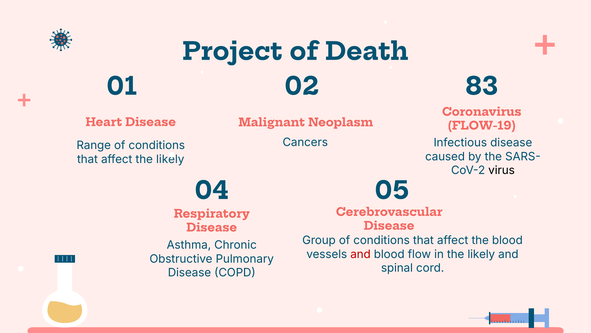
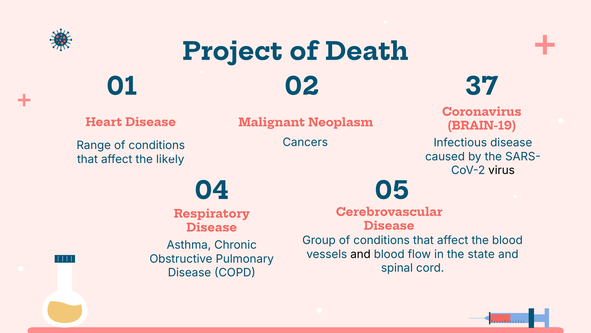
83: 83 -> 37
FLOW-19: FLOW-19 -> BRAIN-19
and at (360, 254) colour: red -> black
in the likely: likely -> state
